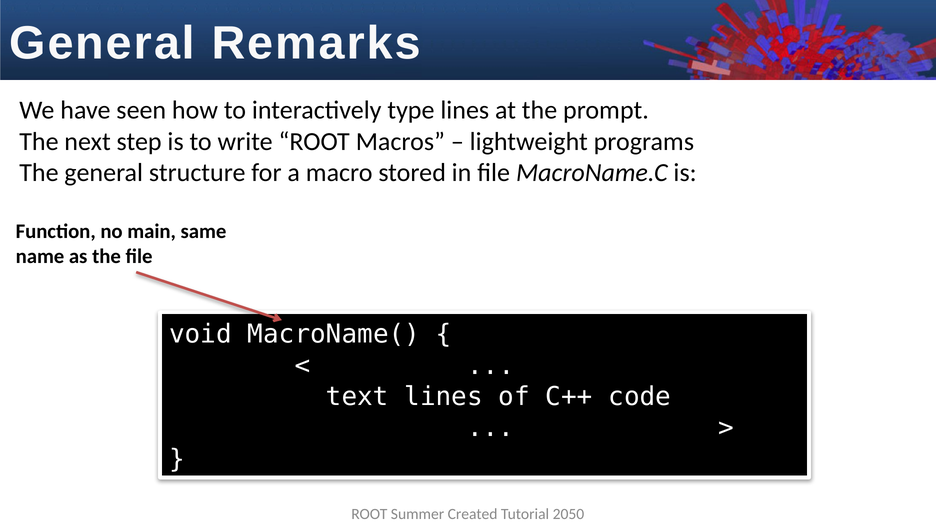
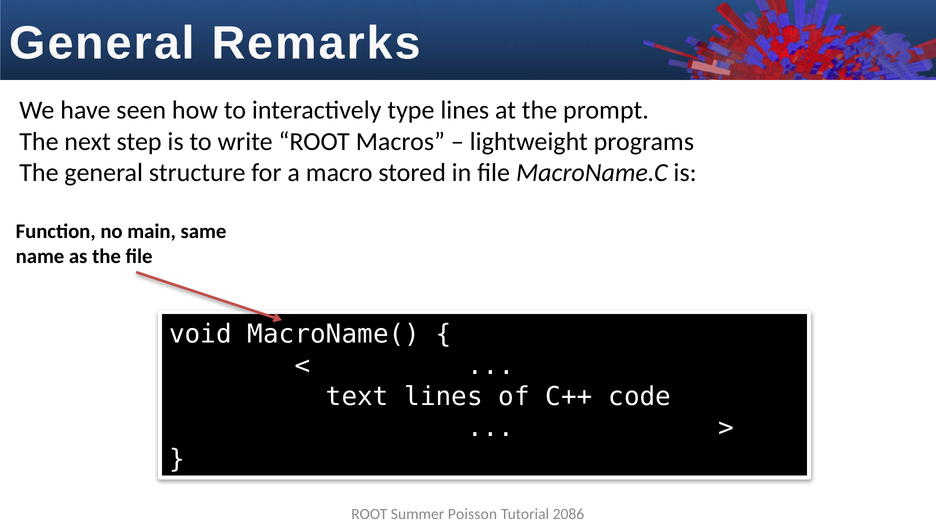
Created: Created -> Poisson
2050: 2050 -> 2086
